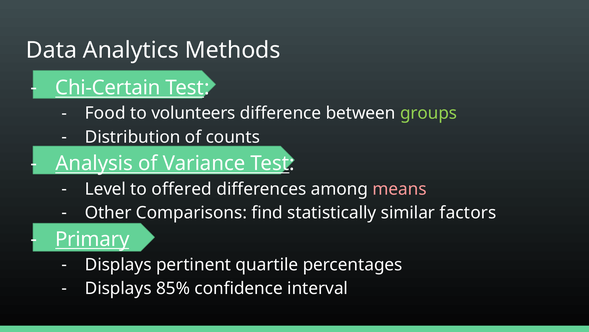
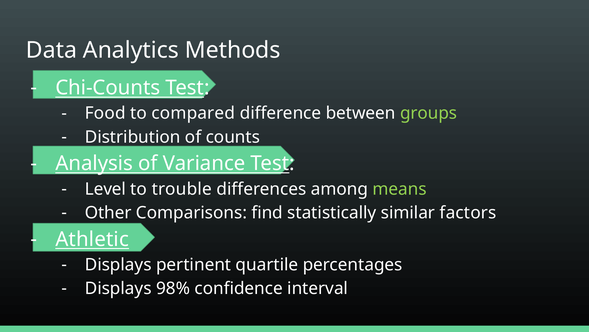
Chi-Certain: Chi-Certain -> Chi-Counts
volunteers: volunteers -> compared
offered: offered -> trouble
means colour: pink -> light green
Primary: Primary -> Athletic
85%: 85% -> 98%
